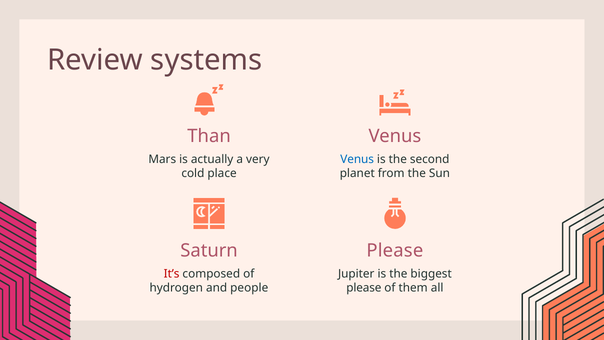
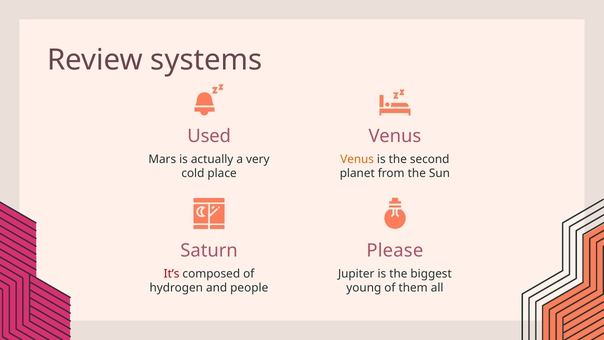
Than: Than -> Used
Venus at (357, 159) colour: blue -> orange
please at (364, 288): please -> young
